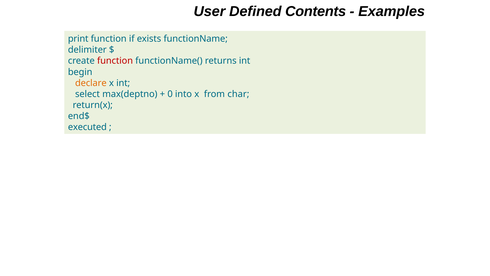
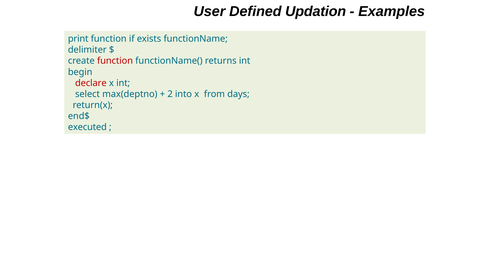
Contents: Contents -> Updation
declare colour: orange -> red
0: 0 -> 2
char: char -> days
